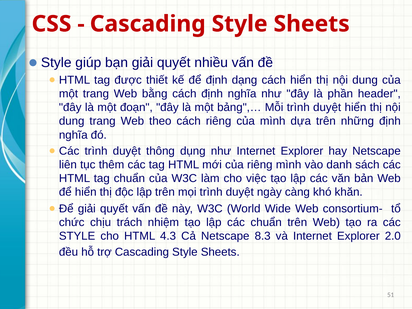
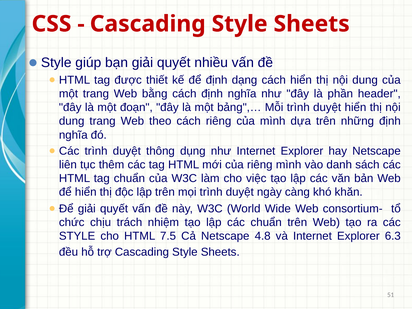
4.3: 4.3 -> 7.5
8.3: 8.3 -> 4.8
2.0: 2.0 -> 6.3
